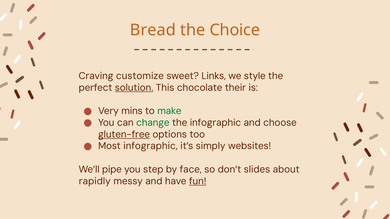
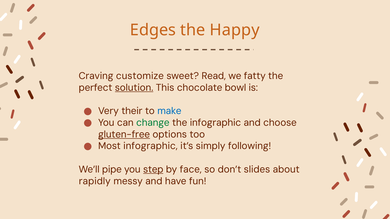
Bread: Bread -> Edges
Choice: Choice -> Happy
Links: Links -> Read
style: style -> fatty
their: their -> bowl
mins: mins -> their
make colour: green -> blue
websites: websites -> following
step underline: none -> present
fun underline: present -> none
